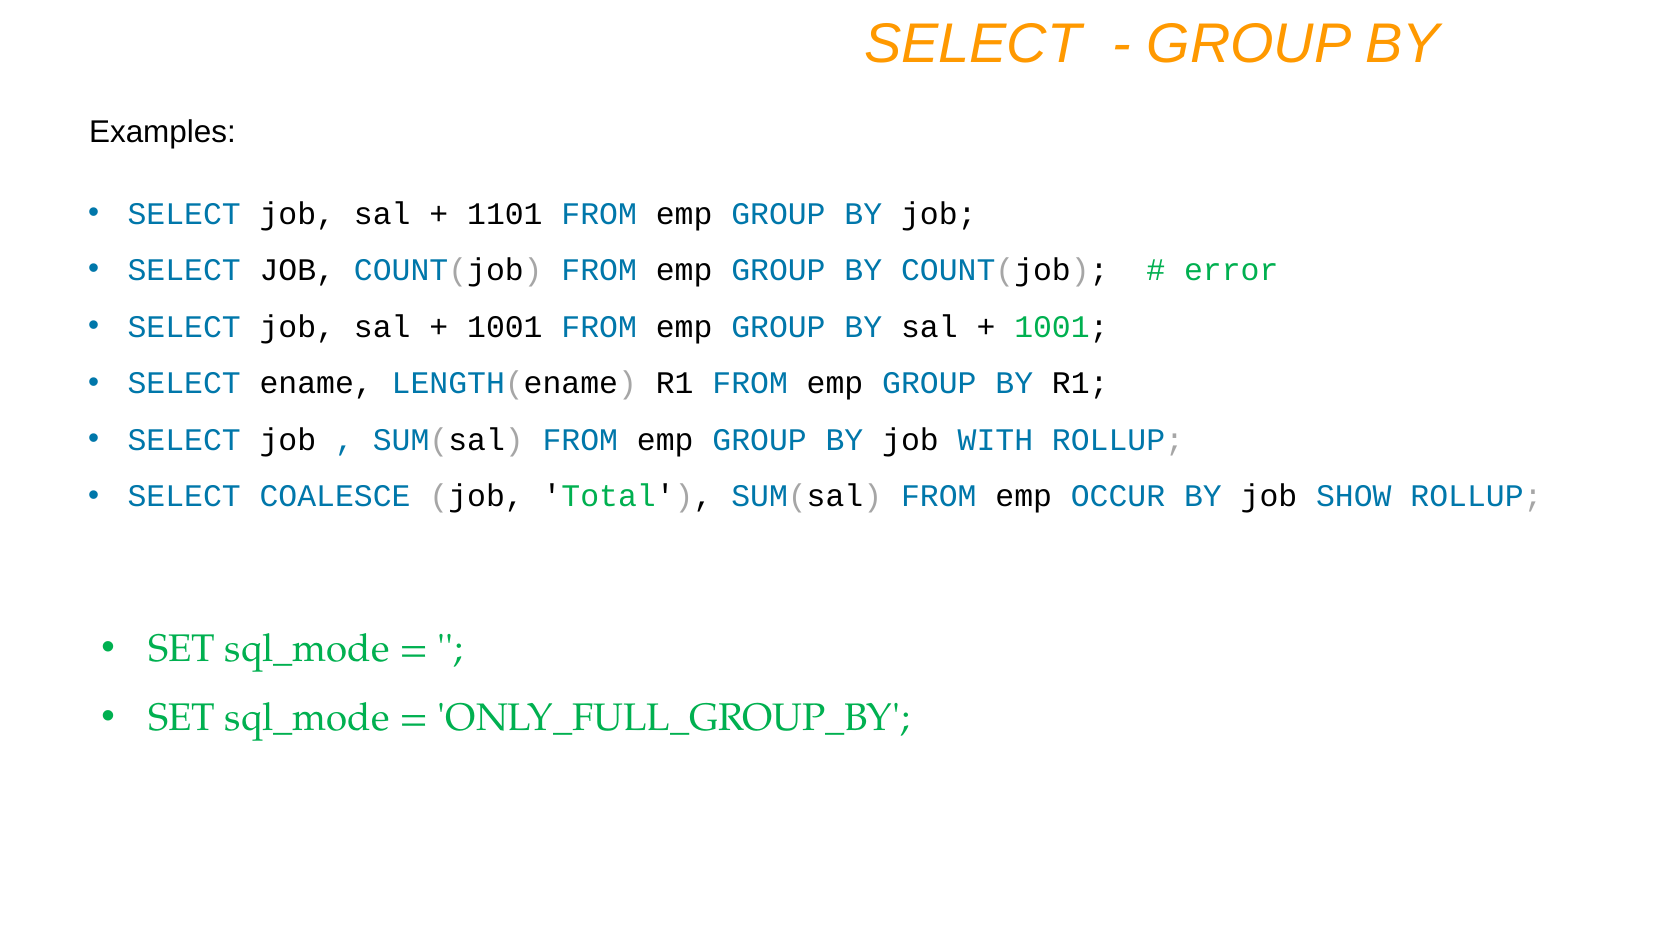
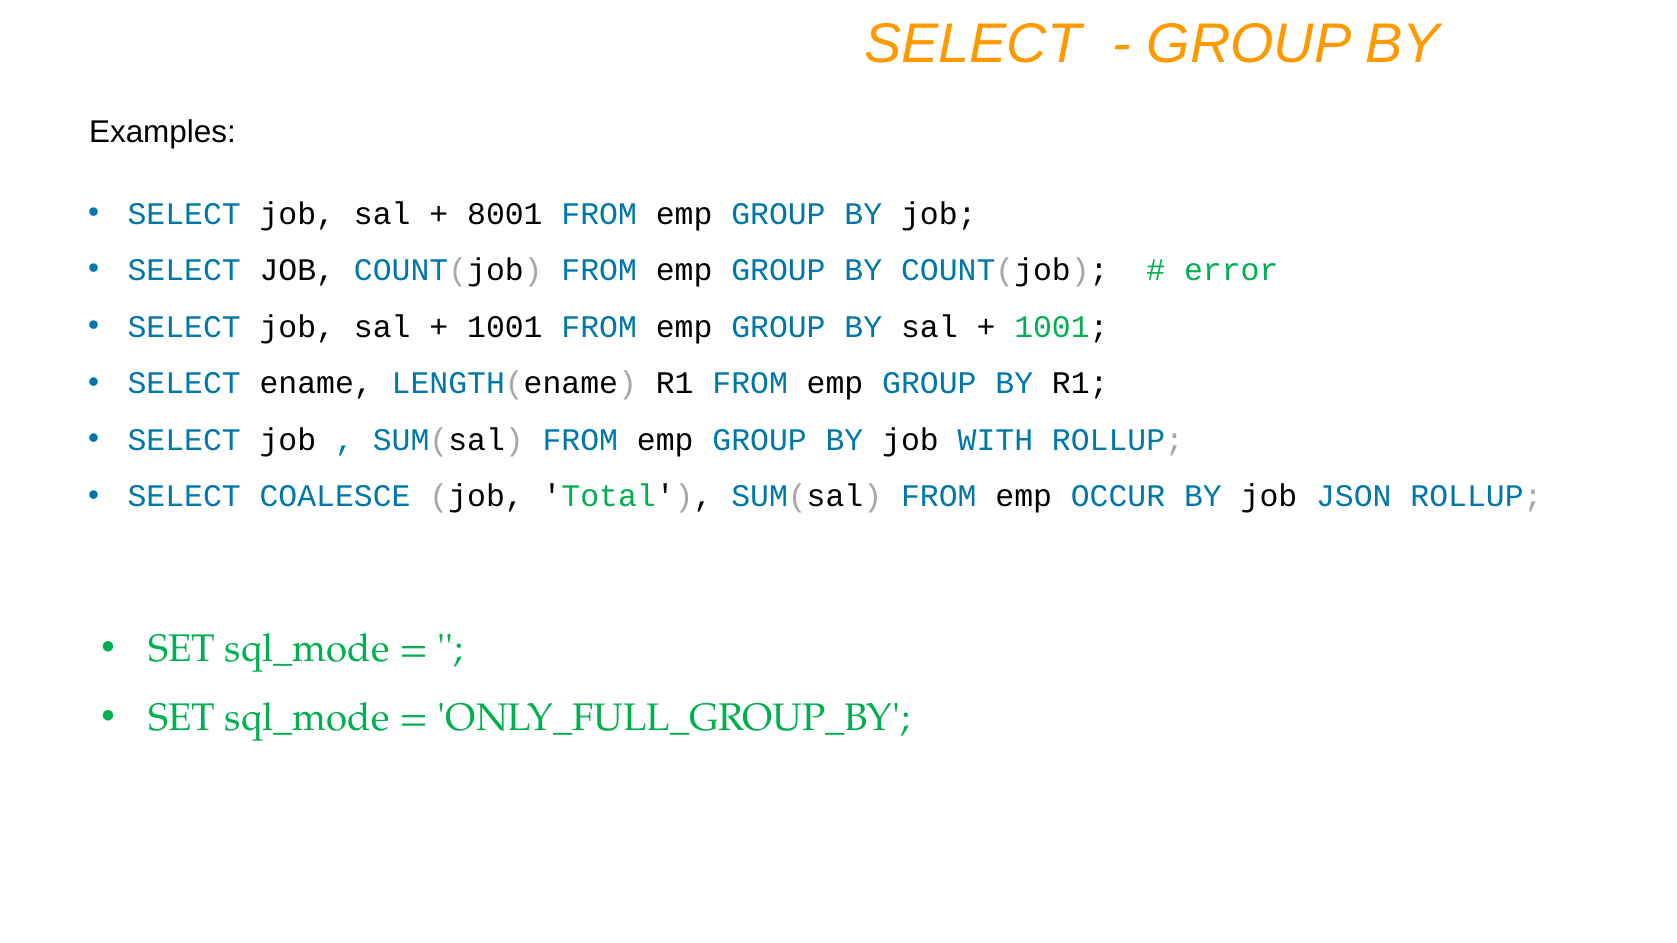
1101: 1101 -> 8001
SHOW: SHOW -> JSON
